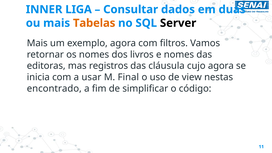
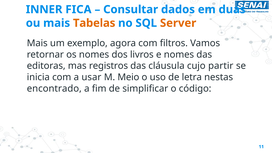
LIGA: LIGA -> FICA
Server colour: black -> orange
cujo agora: agora -> partir
Final: Final -> Meio
view: view -> letra
